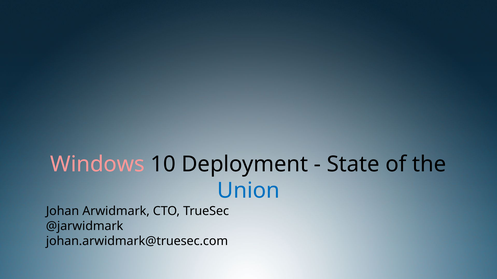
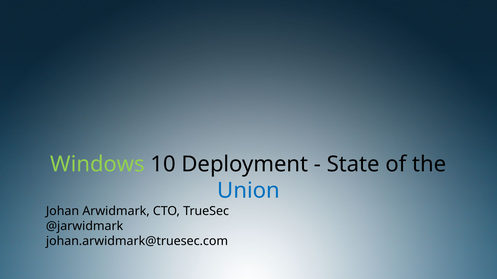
Windows colour: pink -> light green
